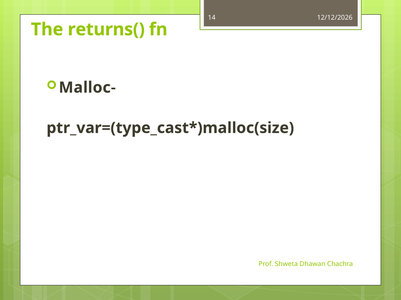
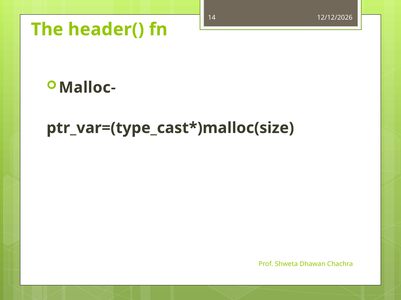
returns(: returns( -> header(
